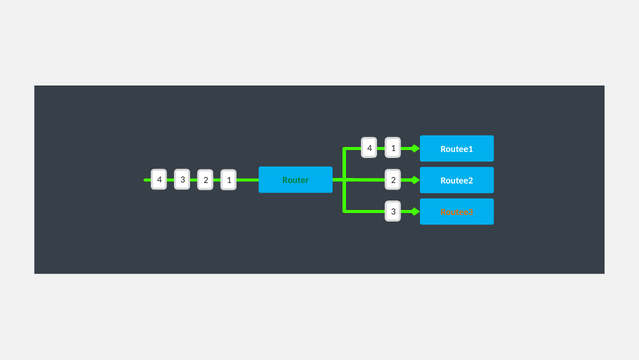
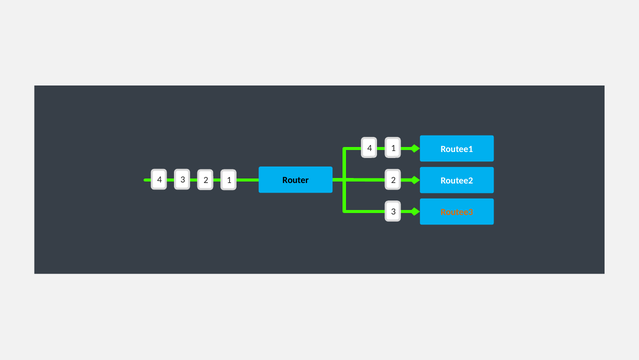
Router colour: green -> black
